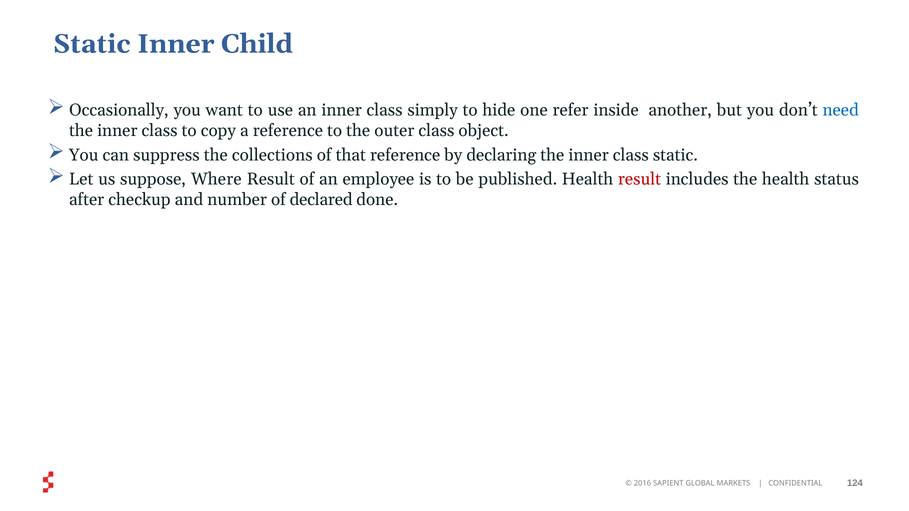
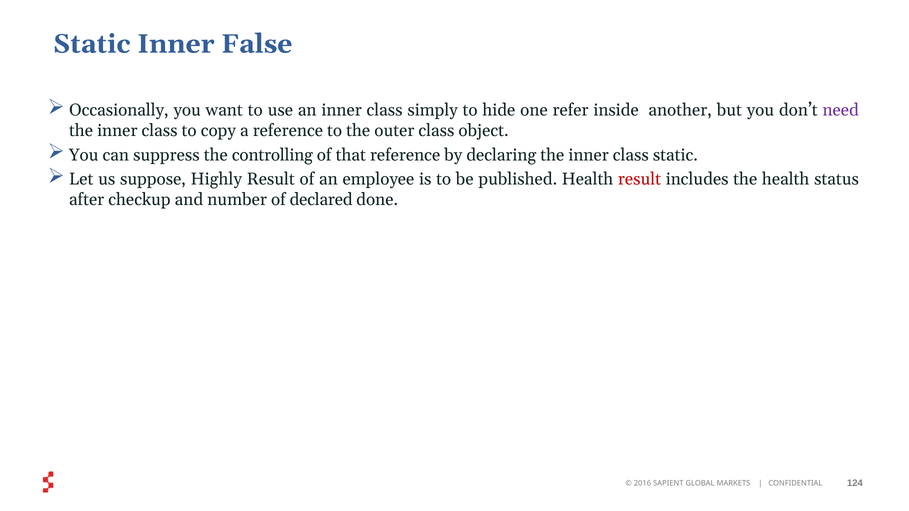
Child: Child -> False
need colour: blue -> purple
collections: collections -> controlling
Where: Where -> Highly
